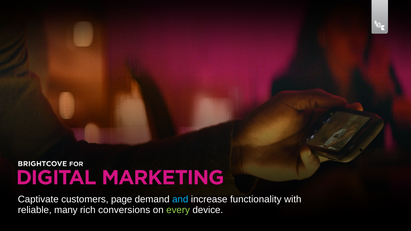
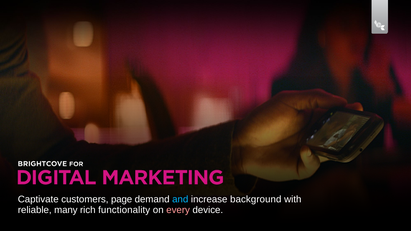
functionality: functionality -> background
conversions: conversions -> functionality
every colour: light green -> pink
